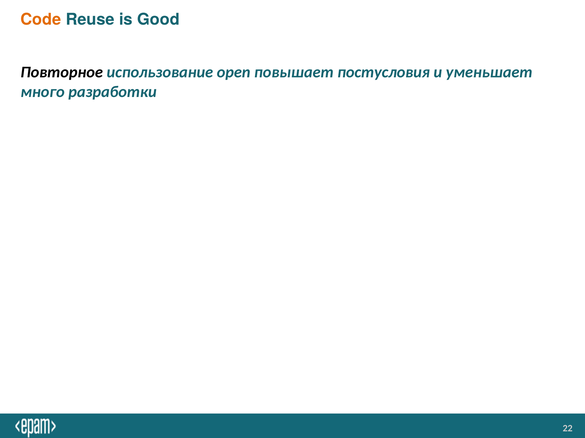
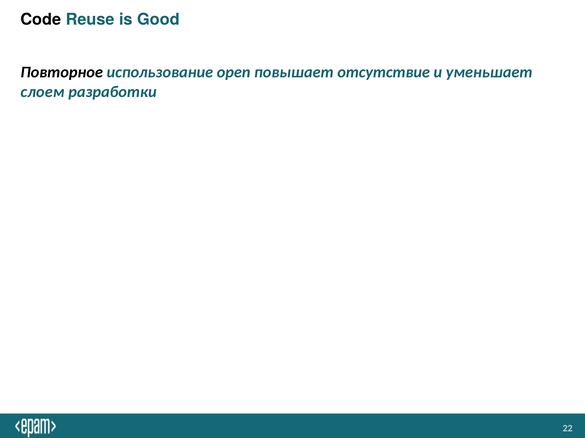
Code colour: orange -> black
постусловия: постусловия -> отсутствие
много: много -> слоем
